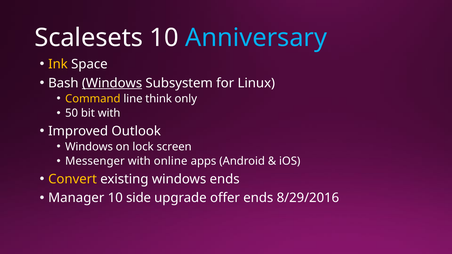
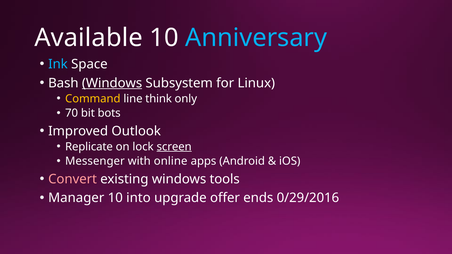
Scalesets: Scalesets -> Available
Ink colour: yellow -> light blue
50: 50 -> 70
bit with: with -> bots
Windows at (89, 147): Windows -> Replicate
screen underline: none -> present
Convert colour: yellow -> pink
windows ends: ends -> tools
side: side -> into
8/29/2016: 8/29/2016 -> 0/29/2016
